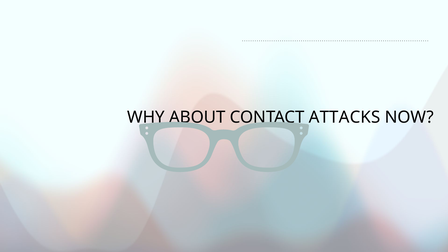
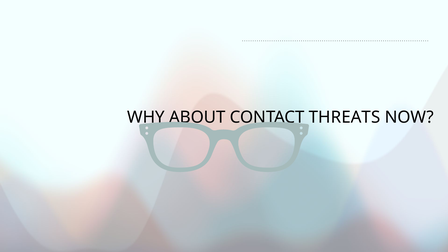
ATTACKS: ATTACKS -> THREATS
